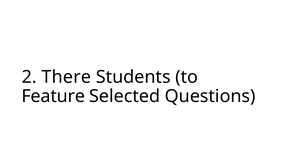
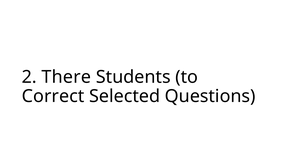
Feature: Feature -> Correct
